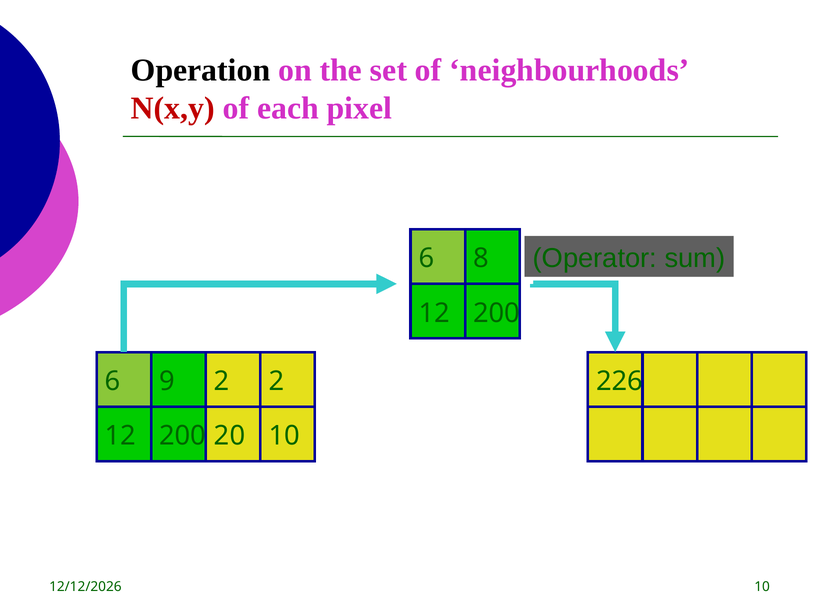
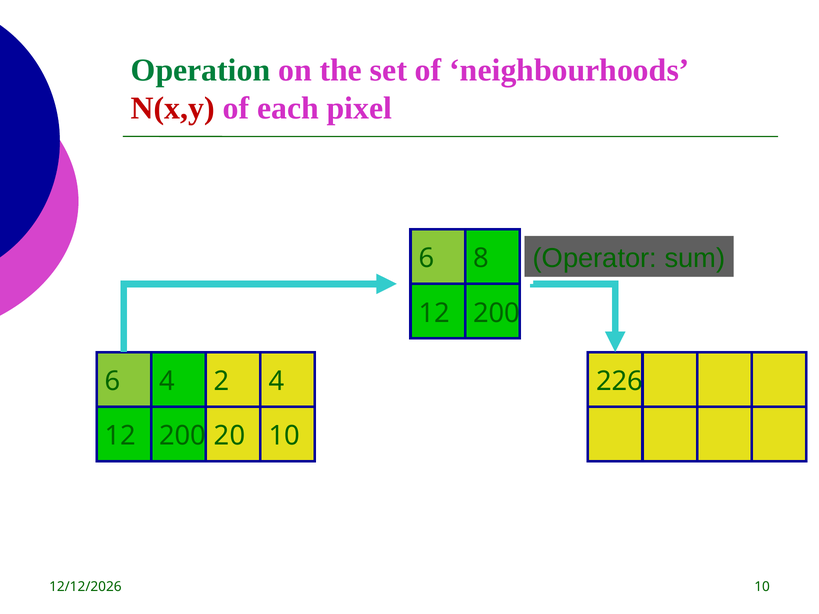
Operation colour: black -> green
6 9: 9 -> 4
2 2: 2 -> 4
